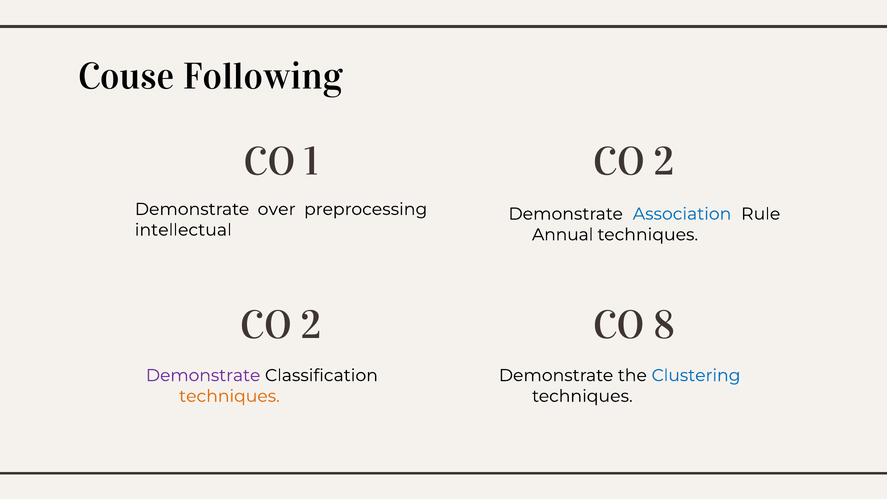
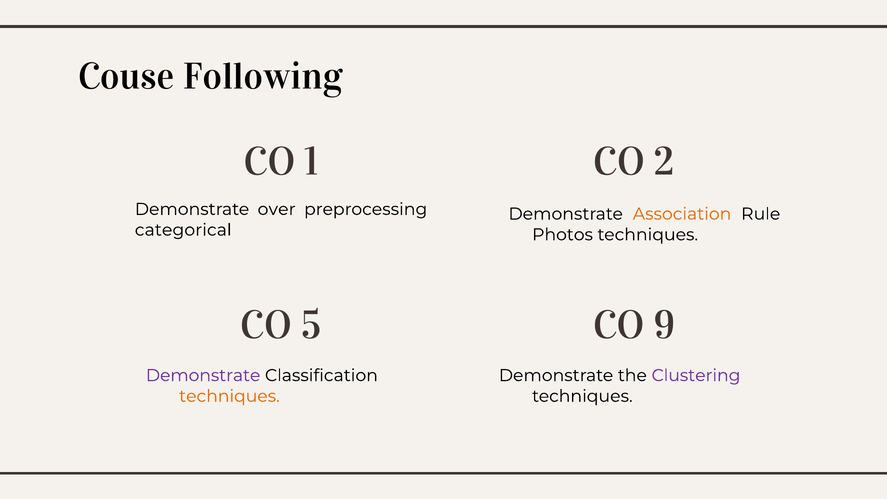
Association colour: blue -> orange
intellectual: intellectual -> categorical
Annual: Annual -> Photos
2 at (311, 325): 2 -> 5
8: 8 -> 9
Clustering colour: blue -> purple
